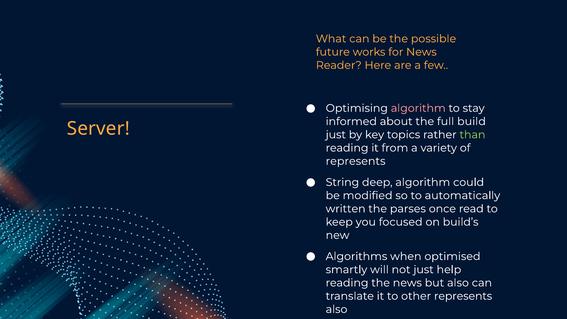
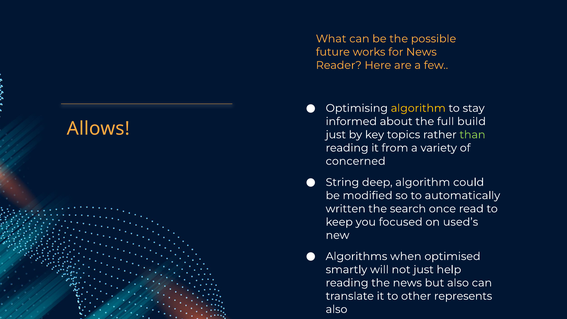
algorithm at (418, 108) colour: pink -> yellow
Server: Server -> Allows
represents at (356, 161): represents -> concerned
parses: parses -> search
build’s: build’s -> used’s
